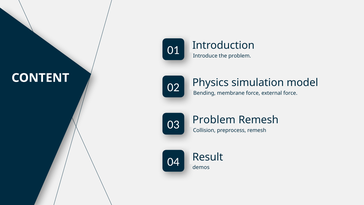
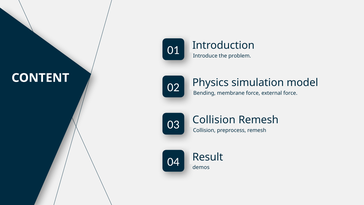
Problem at (214, 120): Problem -> Collision
